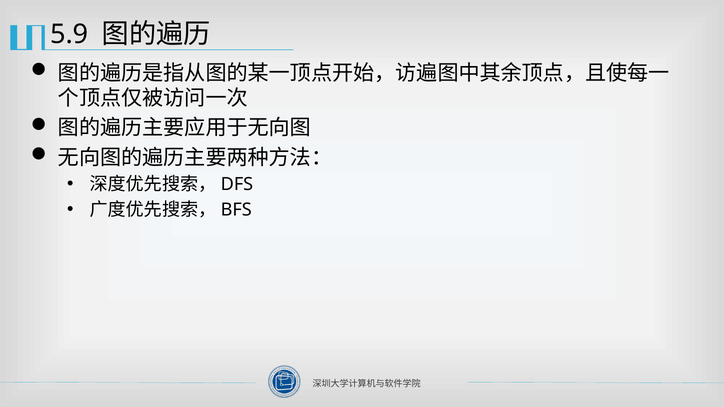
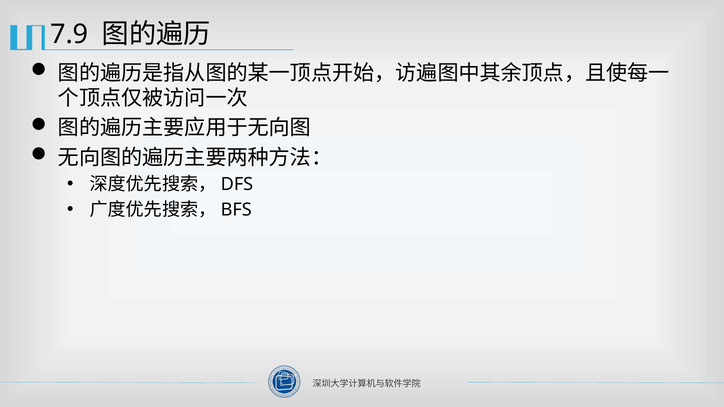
5.9: 5.9 -> 7.9
